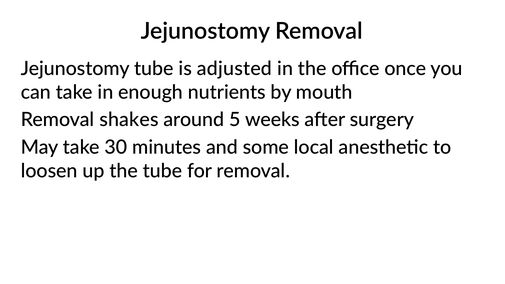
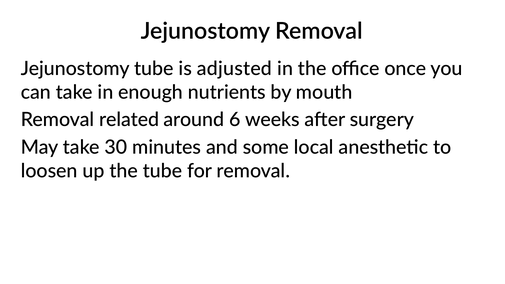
shakes: shakes -> related
5: 5 -> 6
